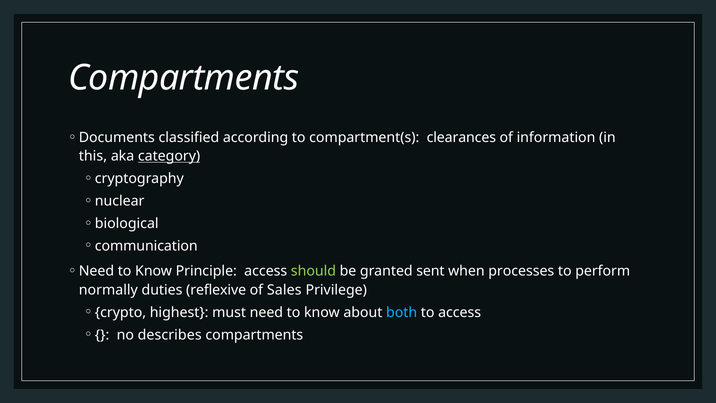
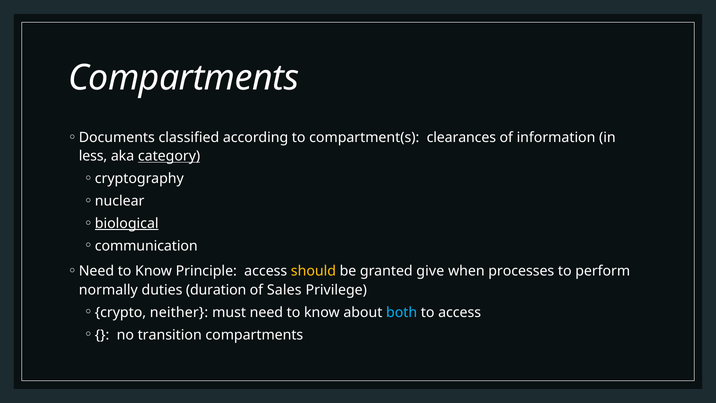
this: this -> less
biological underline: none -> present
should colour: light green -> yellow
sent: sent -> give
reflexive: reflexive -> duration
highest: highest -> neither
describes: describes -> transition
